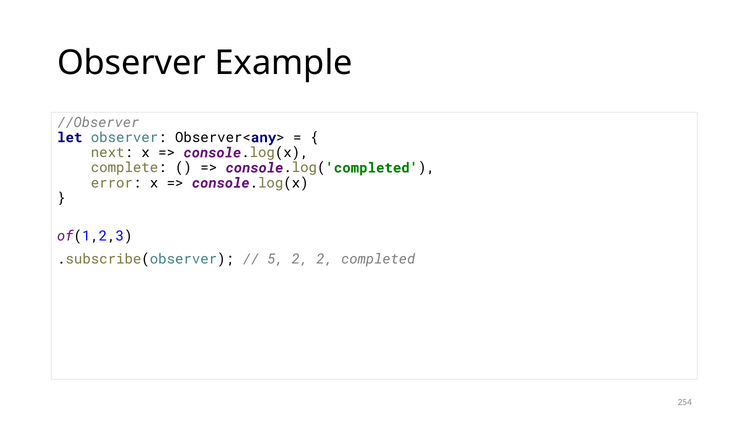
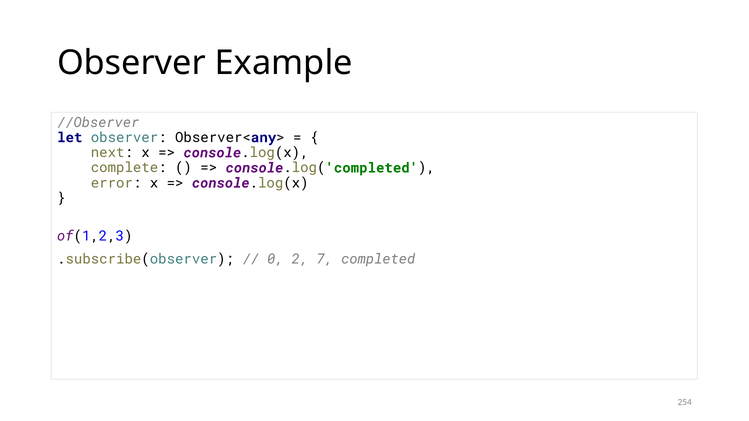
5: 5 -> 0
2 2: 2 -> 7
